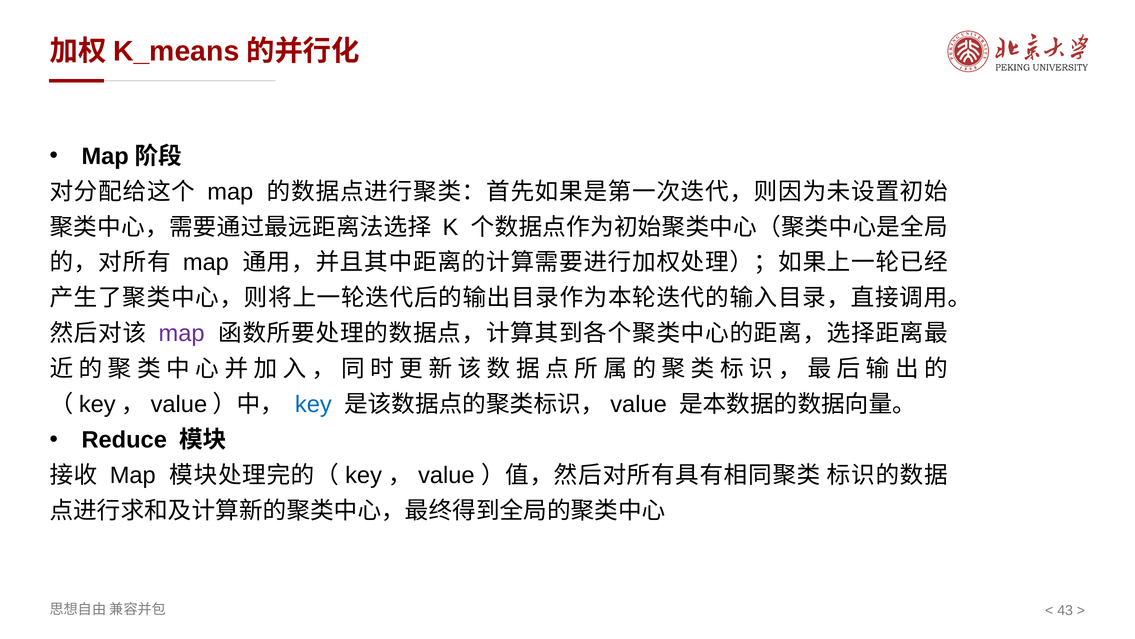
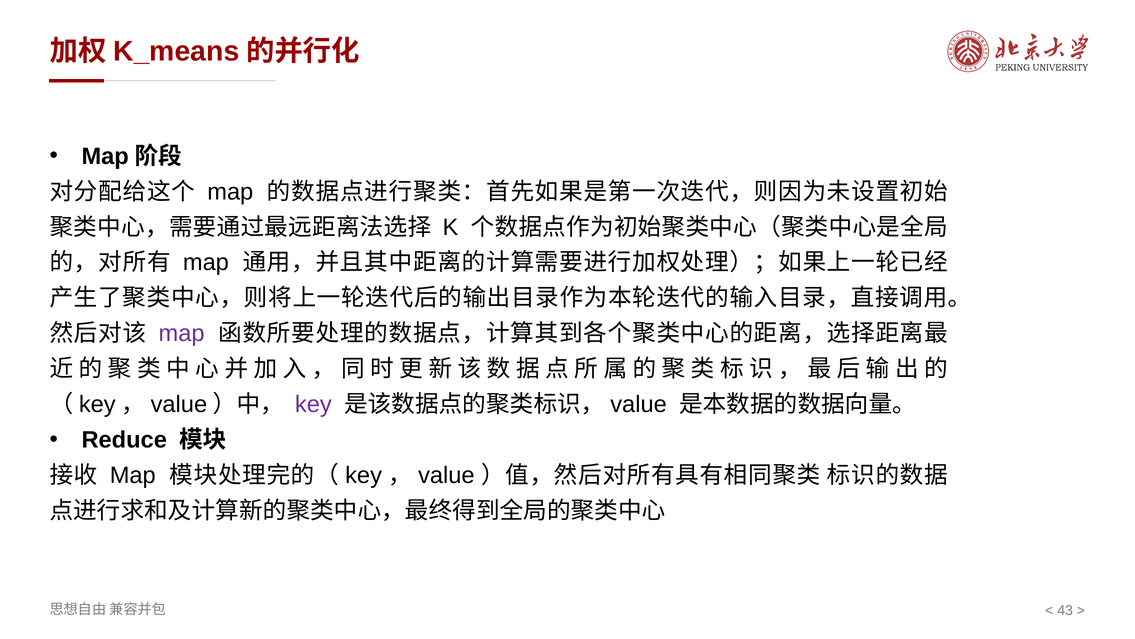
key at (313, 404) colour: blue -> purple
